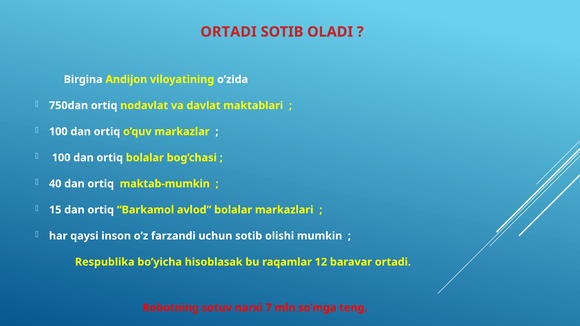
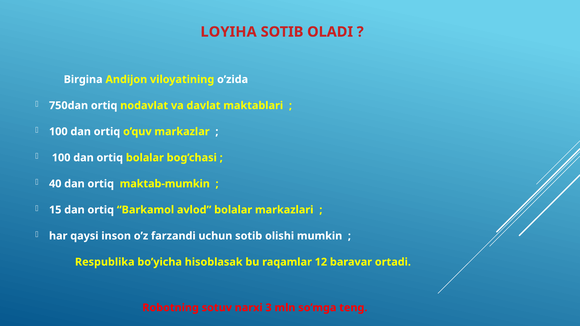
ORTADI at (229, 32): ORTADI -> LOYIHA
7: 7 -> 3
